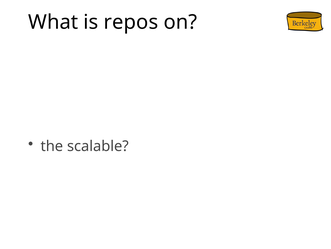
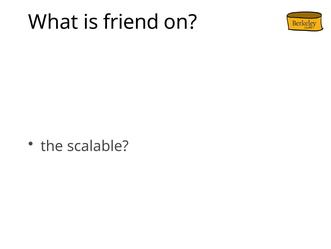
repos: repos -> friend
